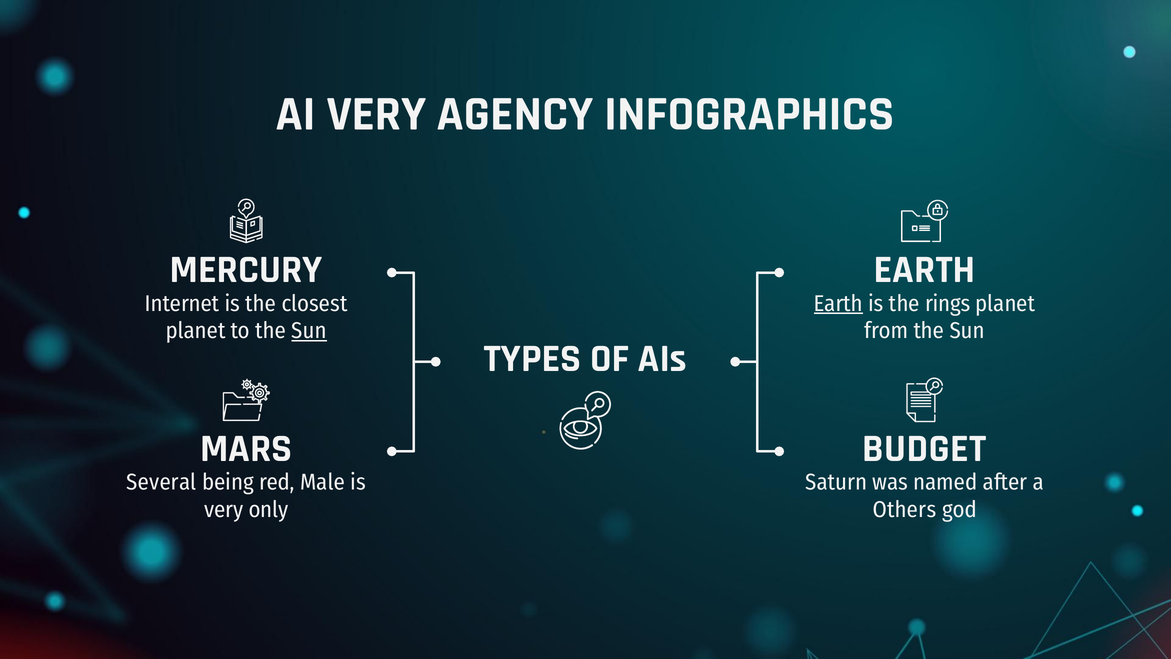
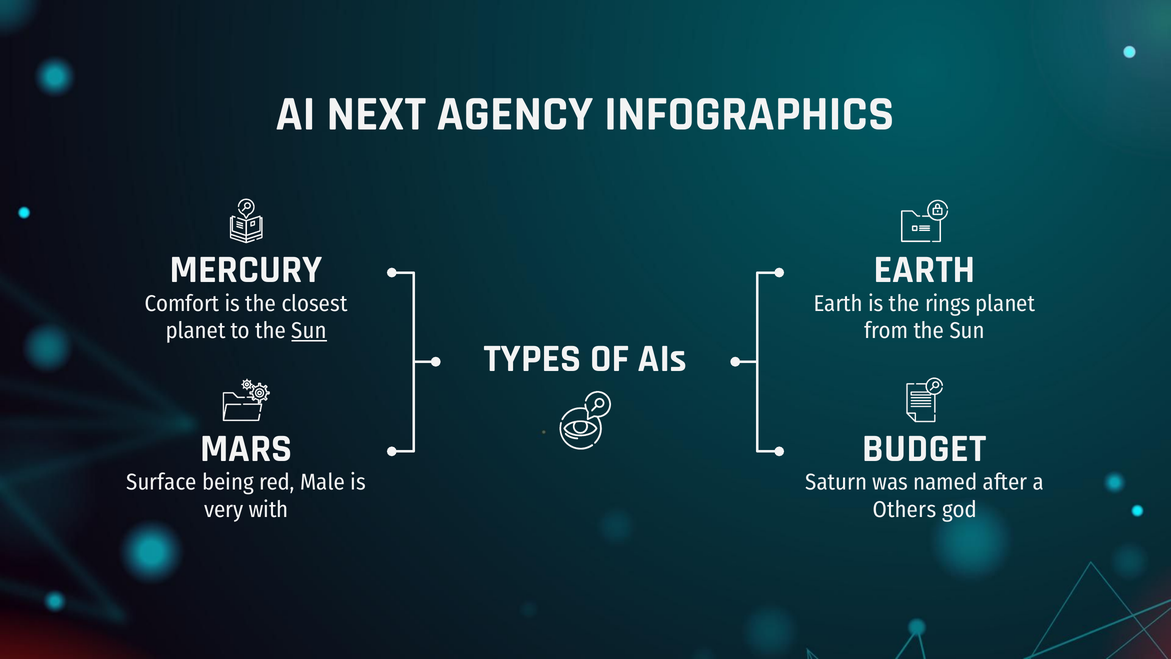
AI VERY: VERY -> NEXT
Internet: Internet -> Comfort
Earth at (838, 303) underline: present -> none
Several: Several -> Surface
only: only -> with
